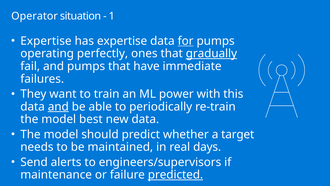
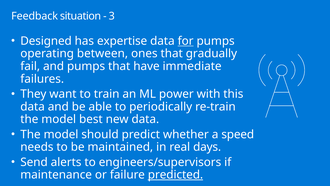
Operator: Operator -> Feedback
1: 1 -> 3
Expertise at (46, 41): Expertise -> Designed
perfectly: perfectly -> between
gradually underline: present -> none
and at (58, 106) underline: present -> none
target: target -> speed
